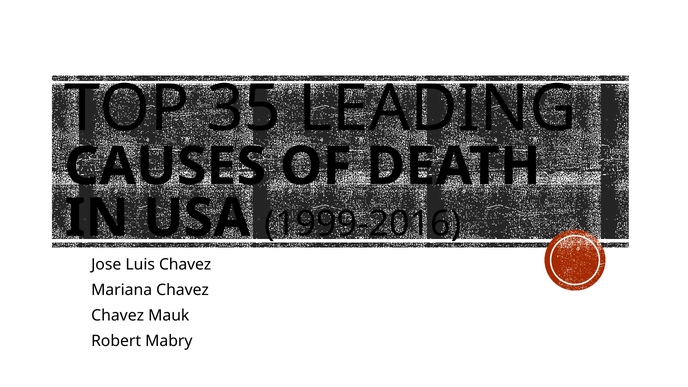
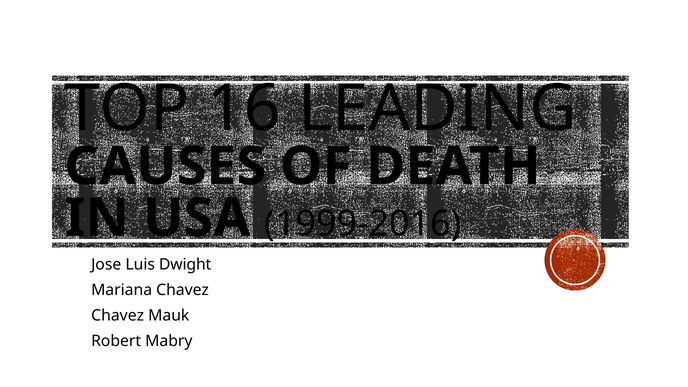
35: 35 -> 16
Luis Chavez: Chavez -> Dwight
